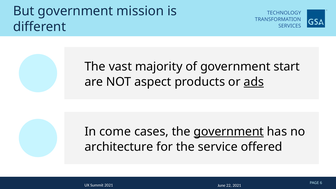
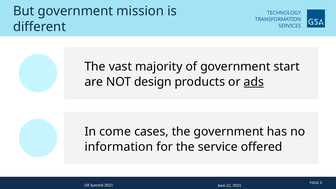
aspect: aspect -> design
government at (229, 132) underline: present -> none
architecture: architecture -> information
